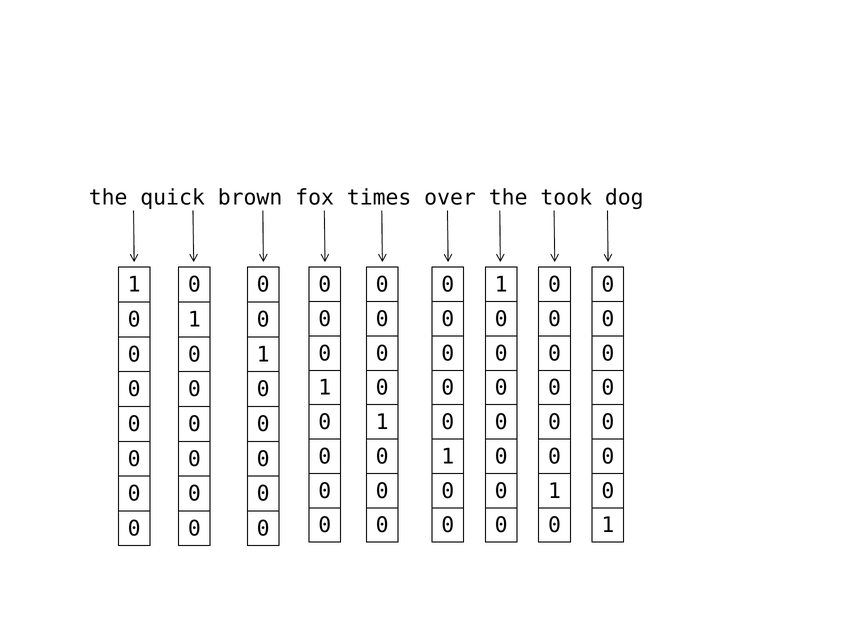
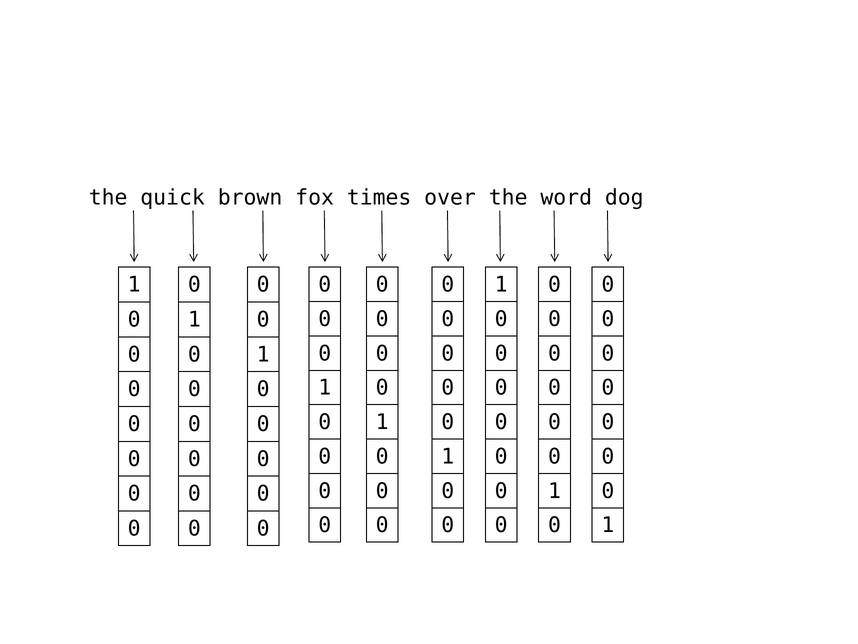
took: took -> word
